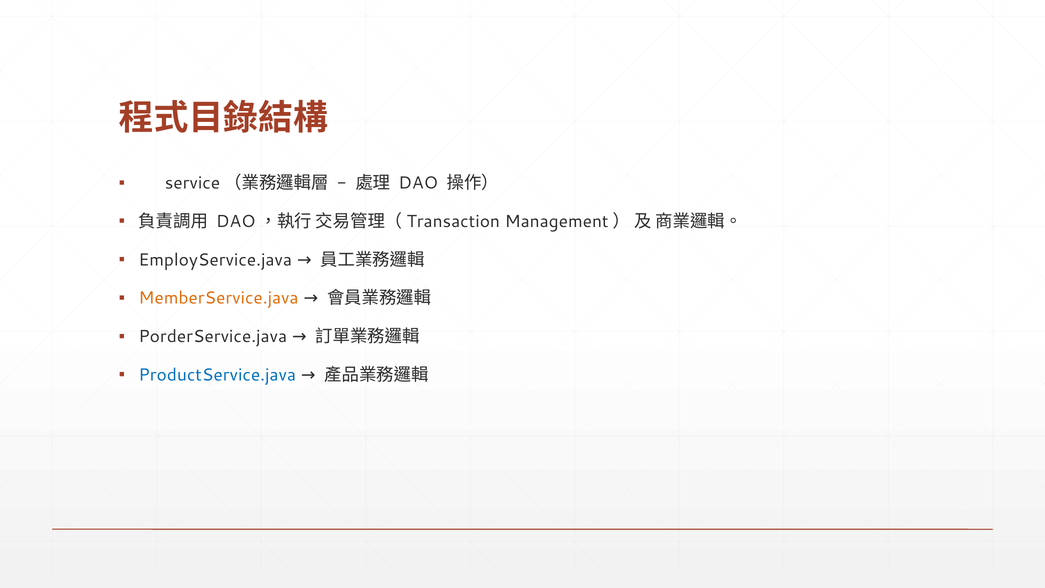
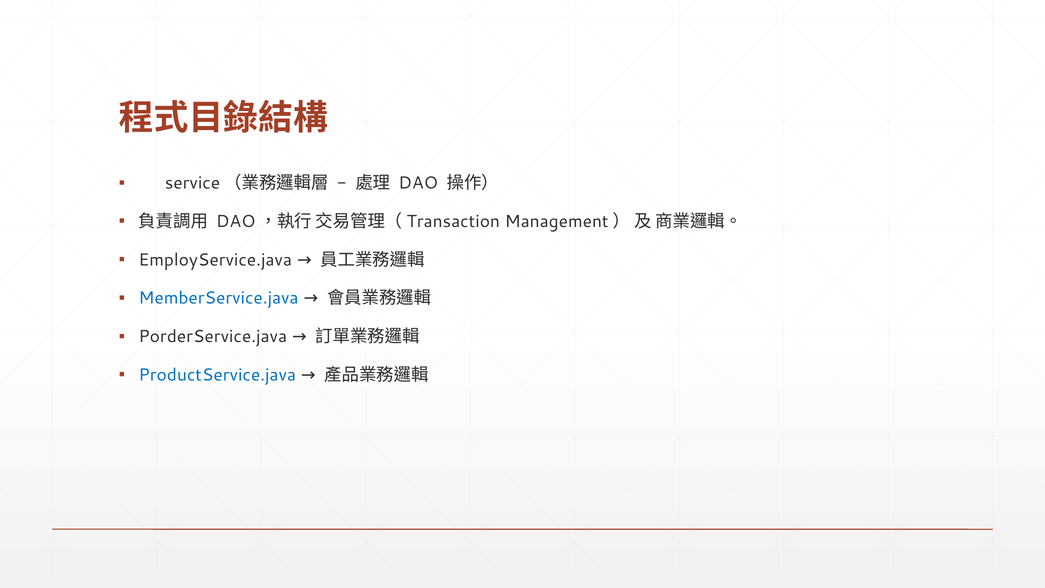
MemberService.java colour: orange -> blue
